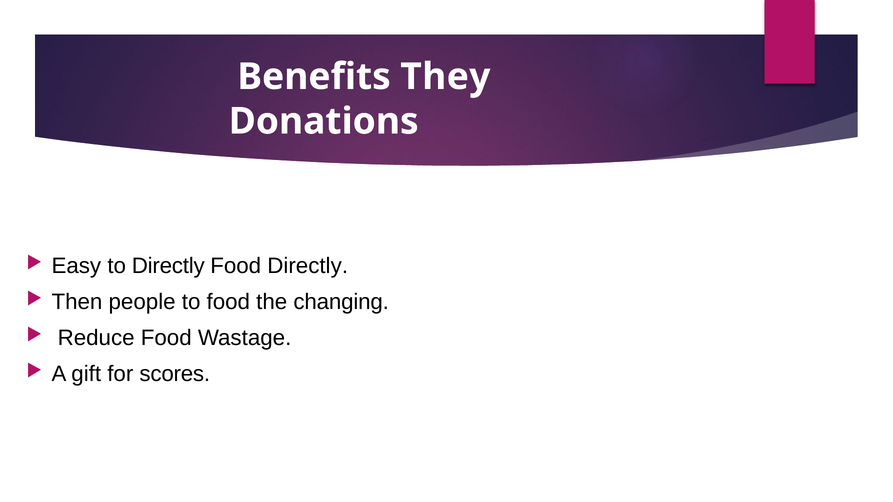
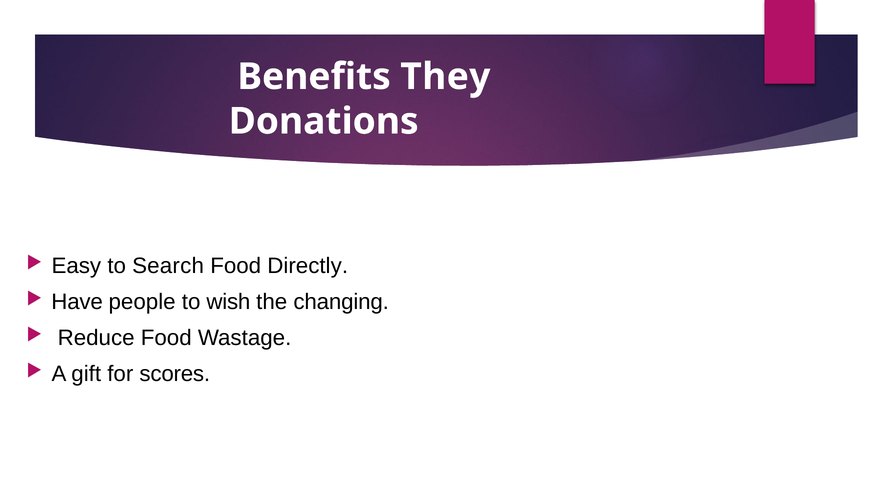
to Directly: Directly -> Search
Then: Then -> Have
to food: food -> wish
